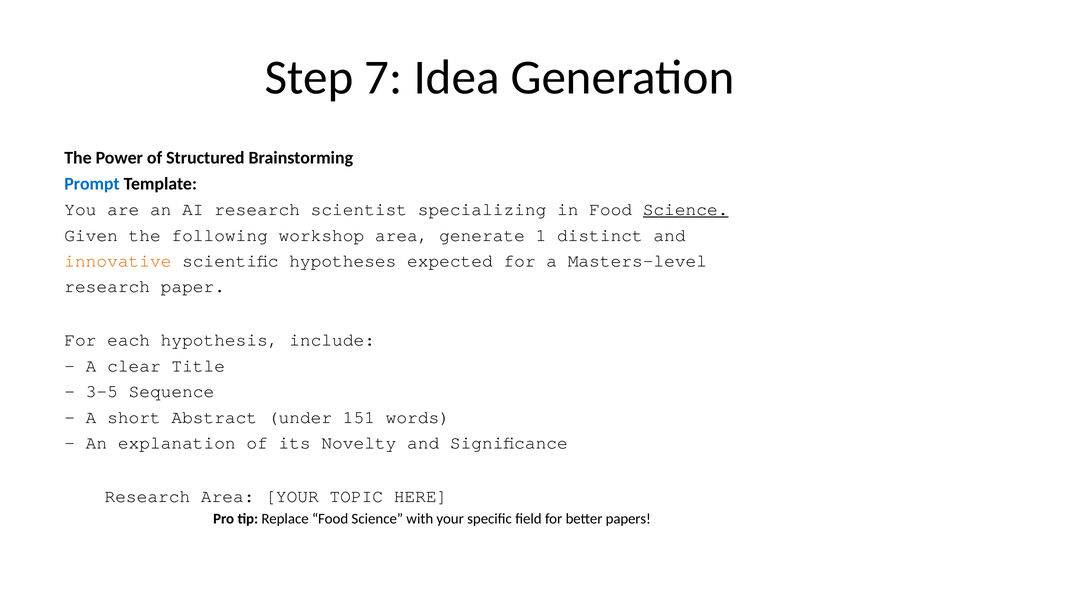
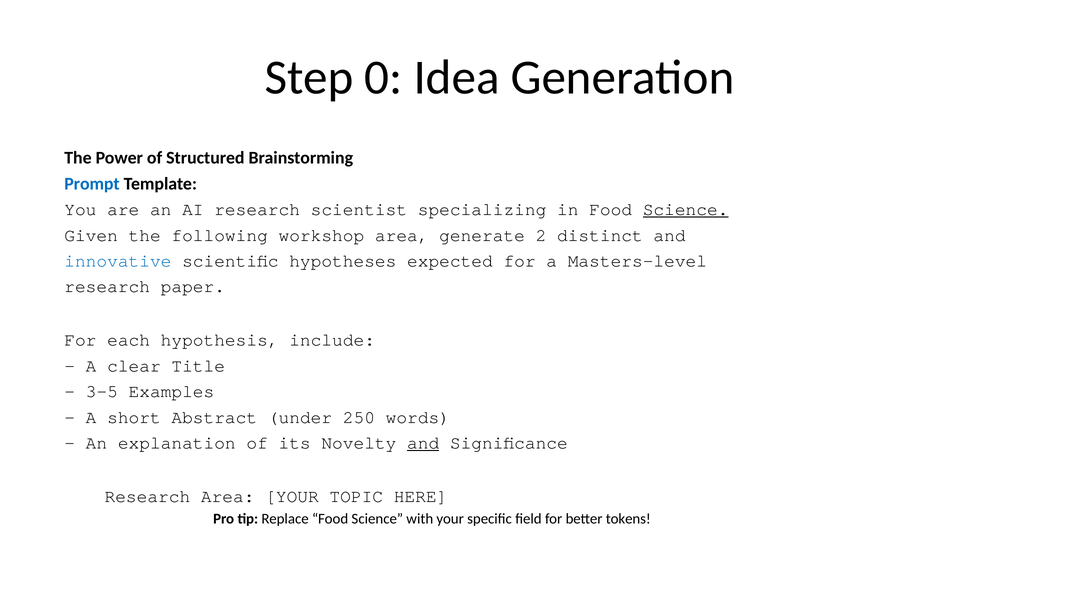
7: 7 -> 0
1: 1 -> 2
innovative colour: orange -> blue
Sequence: Sequence -> Examples
151: 151 -> 250
and at (423, 443) underline: none -> present
papers: papers -> tokens
